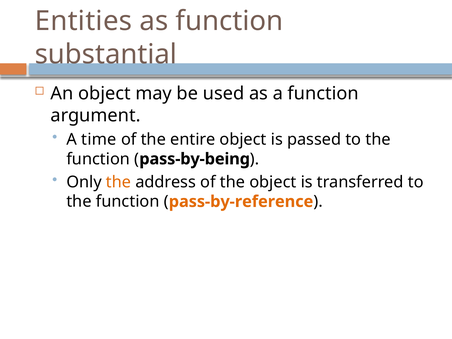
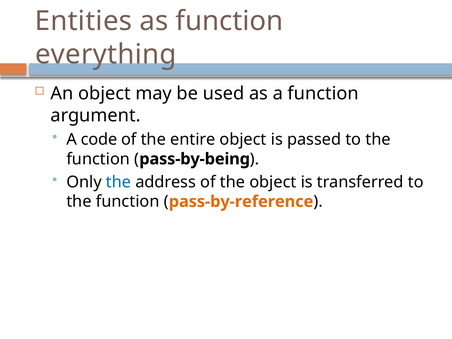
substantial: substantial -> everything
time: time -> code
the at (119, 182) colour: orange -> blue
